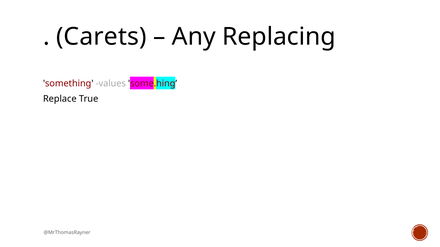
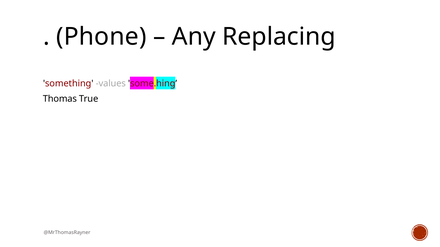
Carets: Carets -> Phone
Replace: Replace -> Thomas
